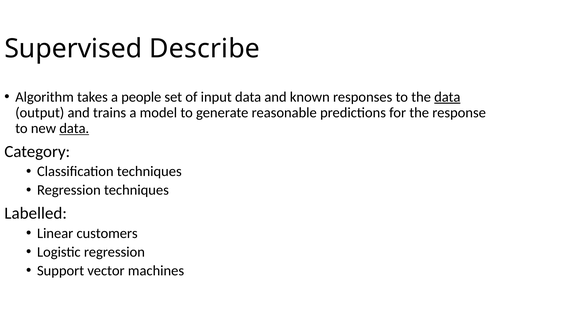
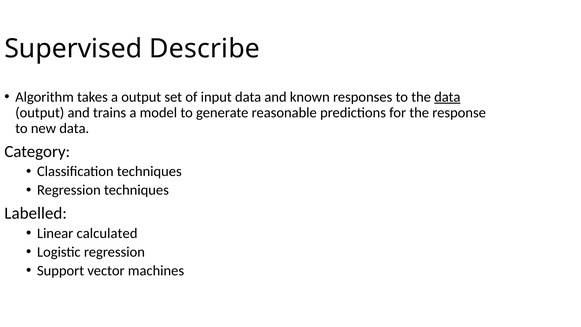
a people: people -> output
data at (74, 128) underline: present -> none
customers: customers -> calculated
